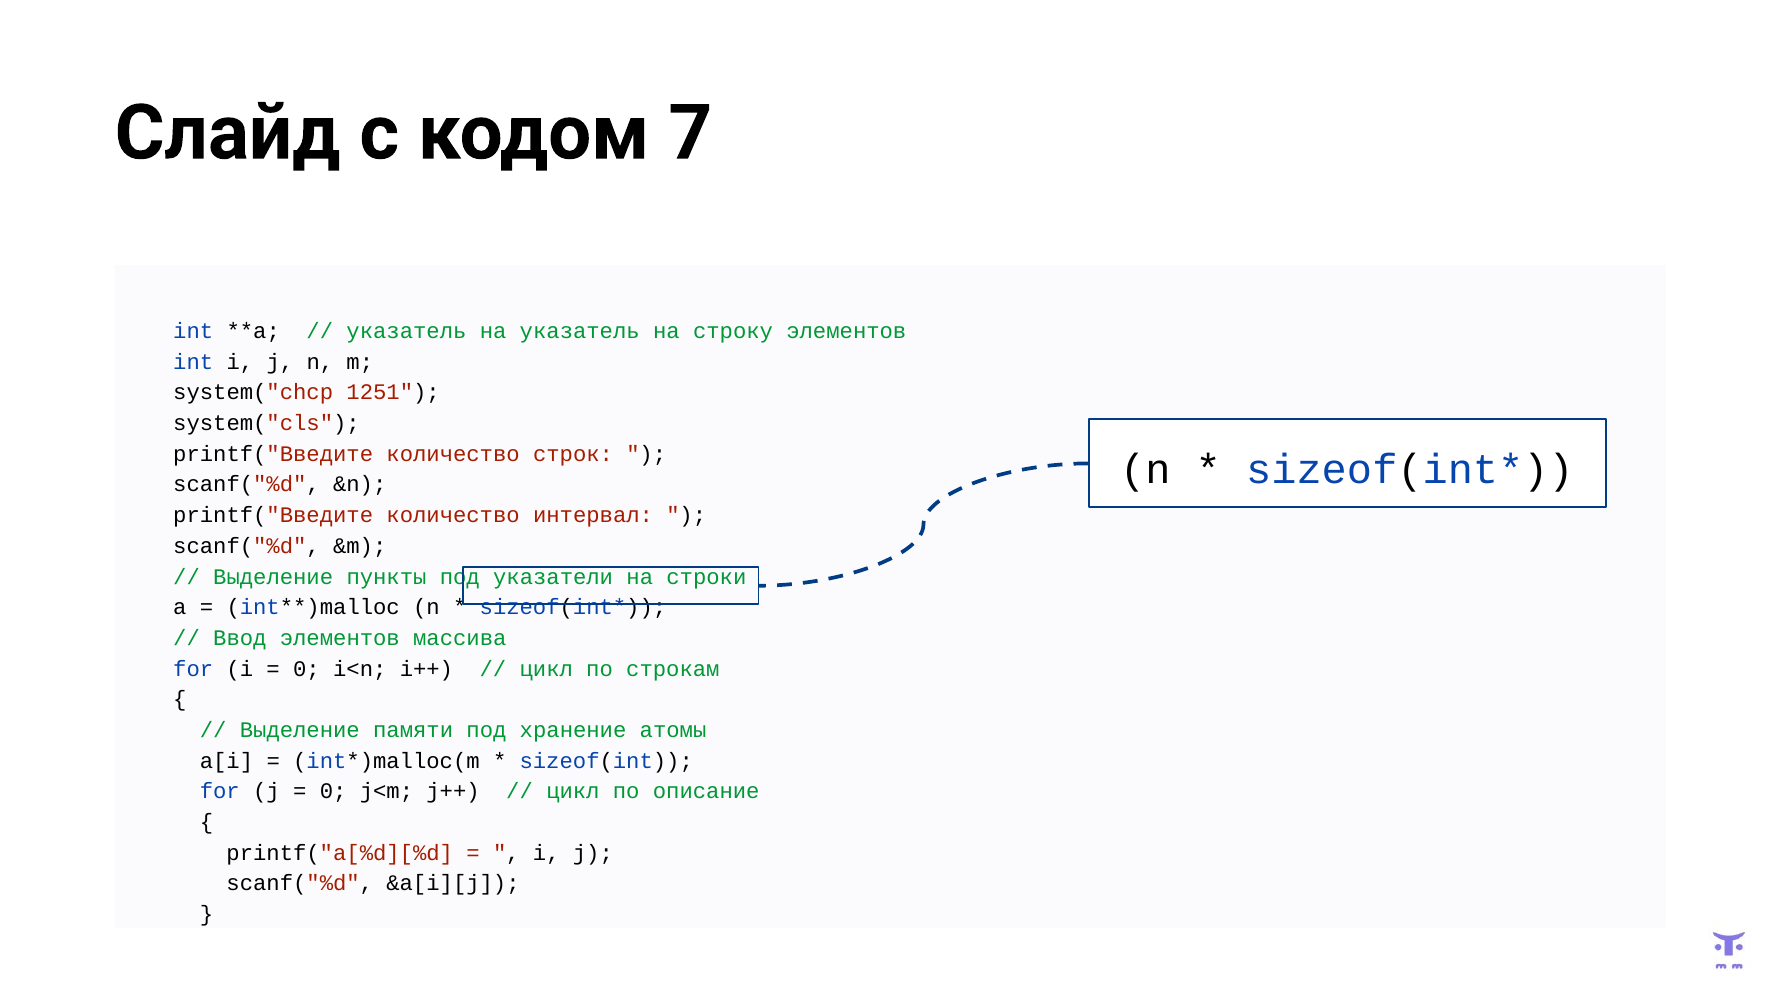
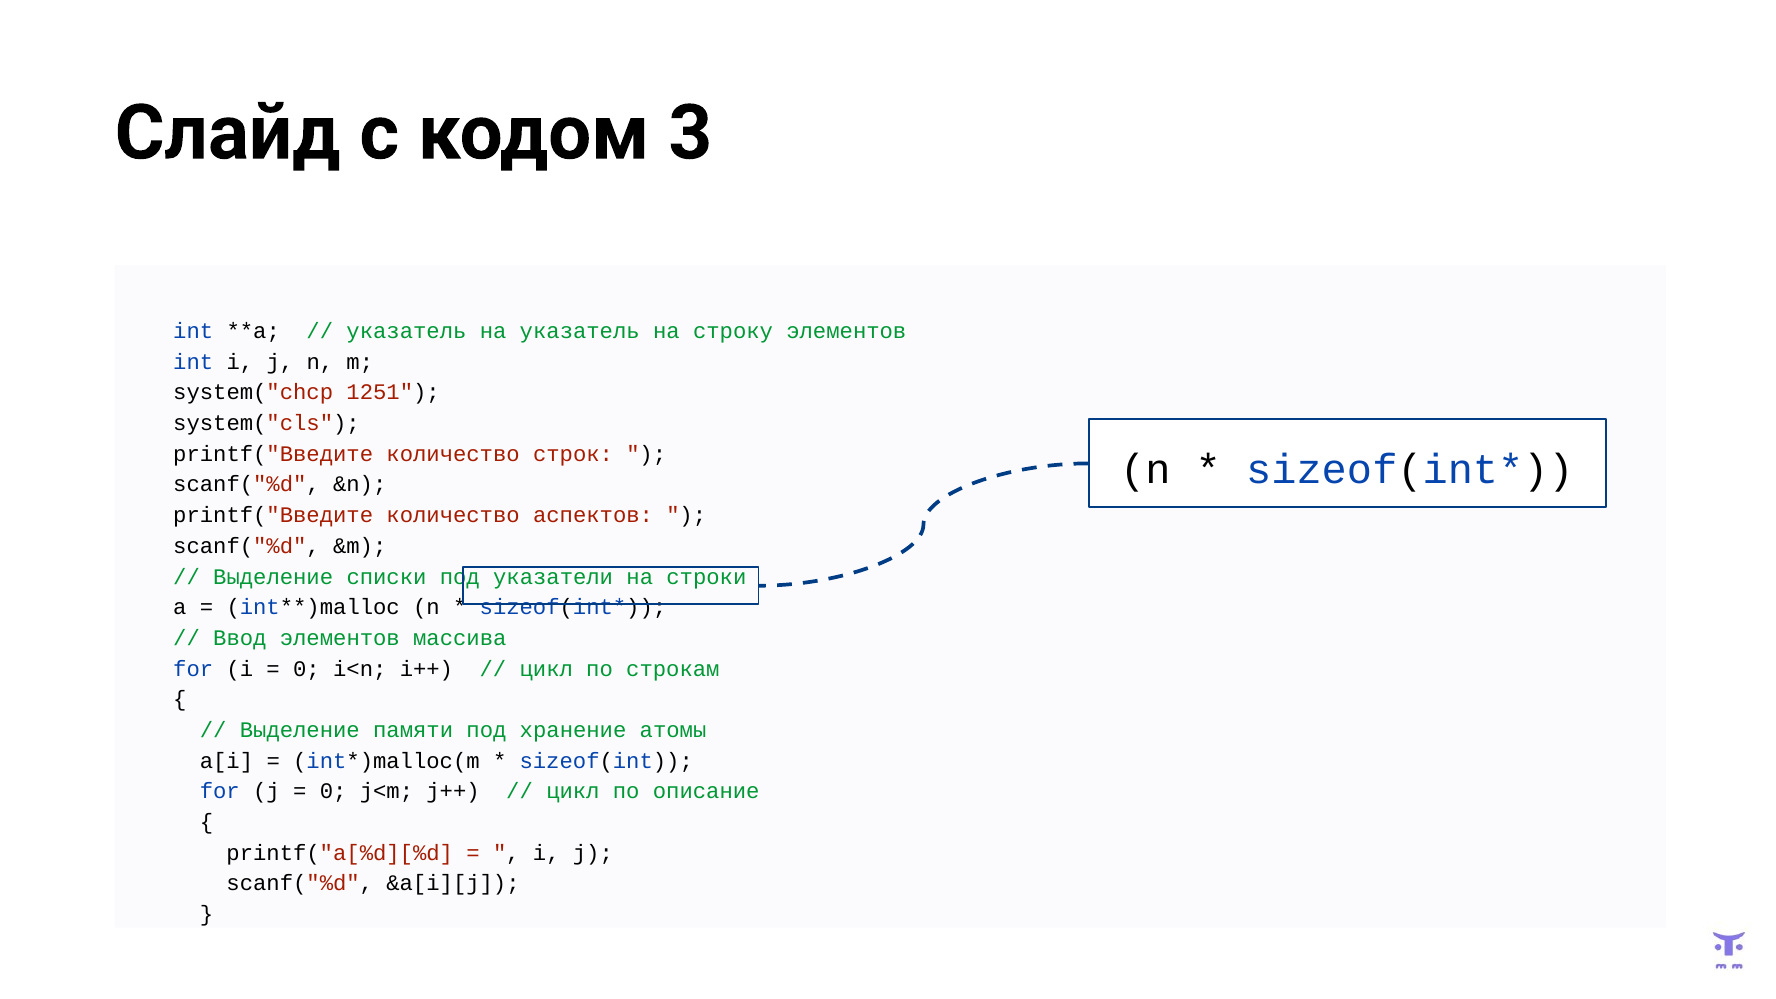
7: 7 -> 3
интервал: интервал -> аспектов
пункты: пункты -> списки
